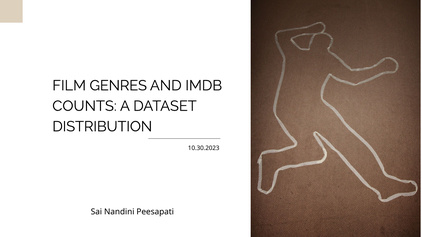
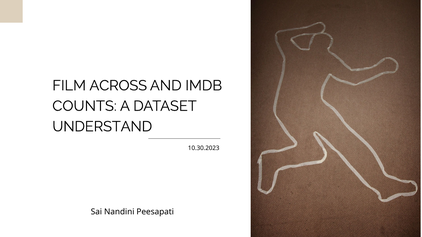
GENRES: GENRES -> ACROSS
DISTRIBUTION: DISTRIBUTION -> UNDERSTAND
